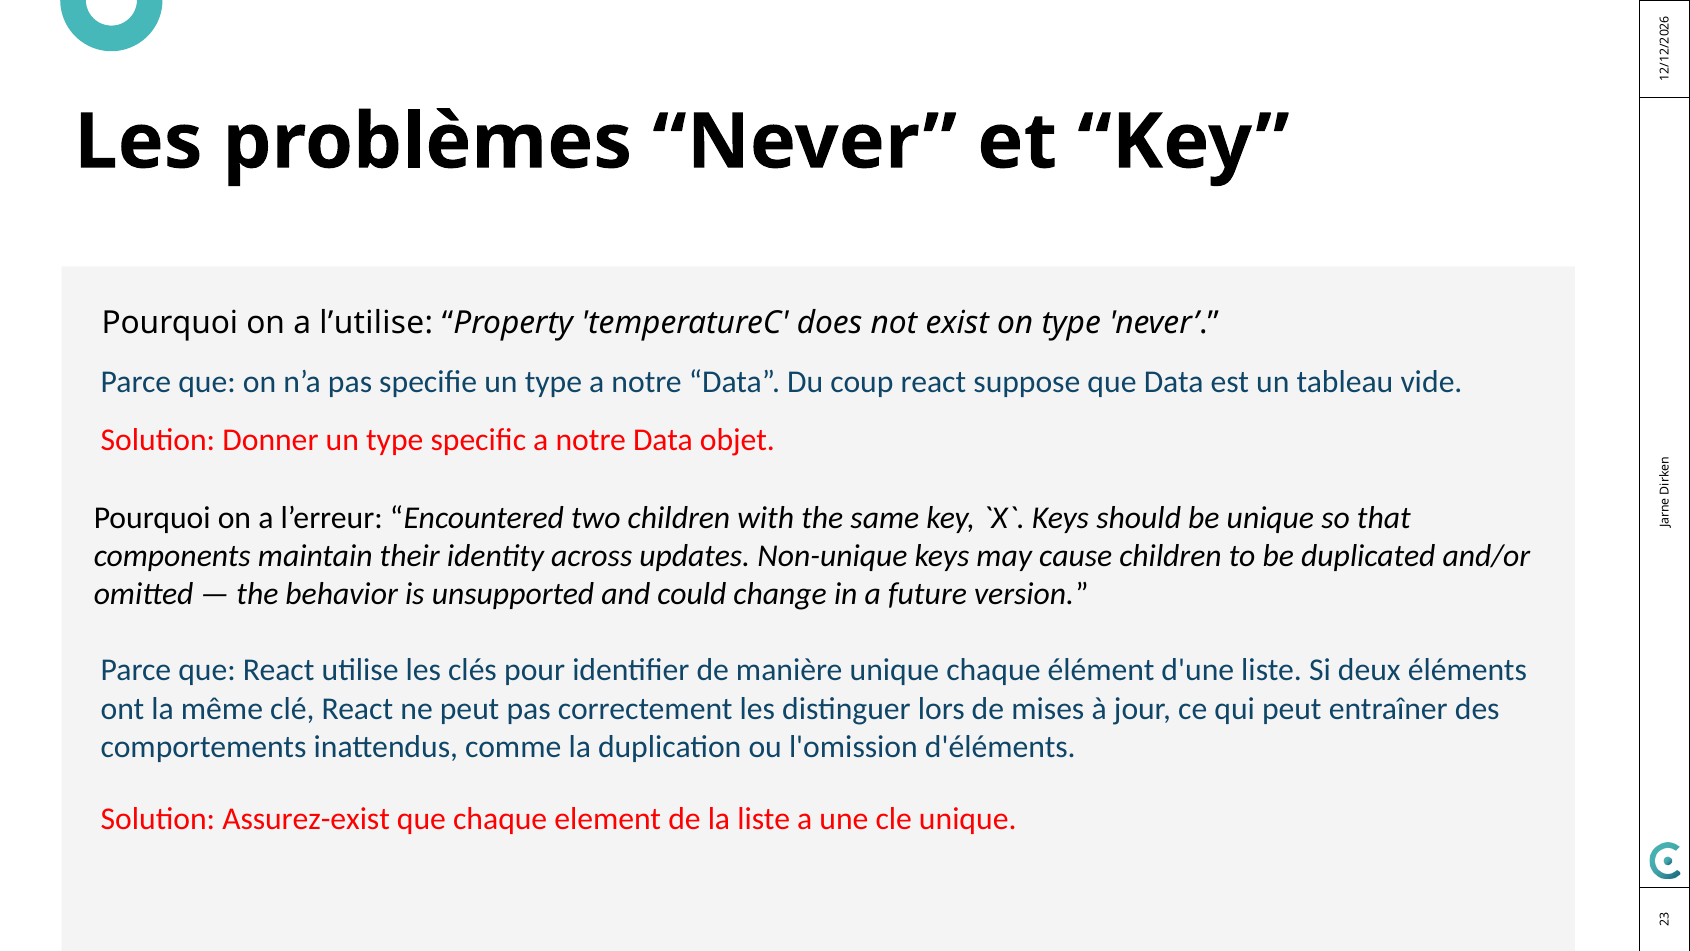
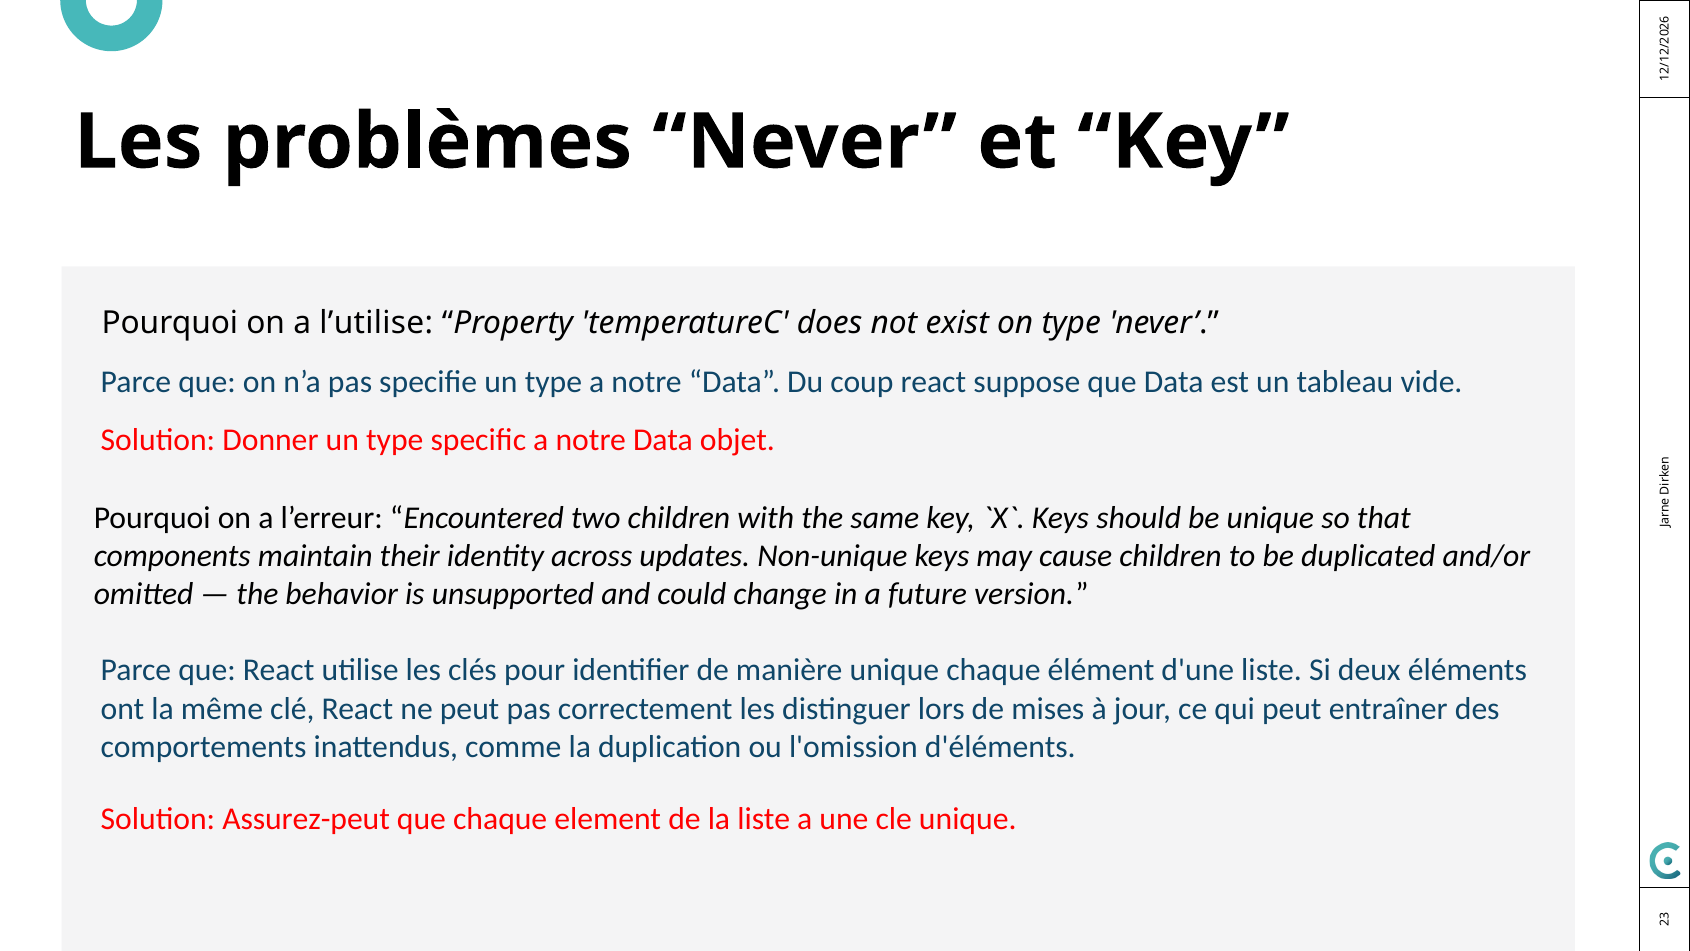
Assurez-exist: Assurez-exist -> Assurez-peut
